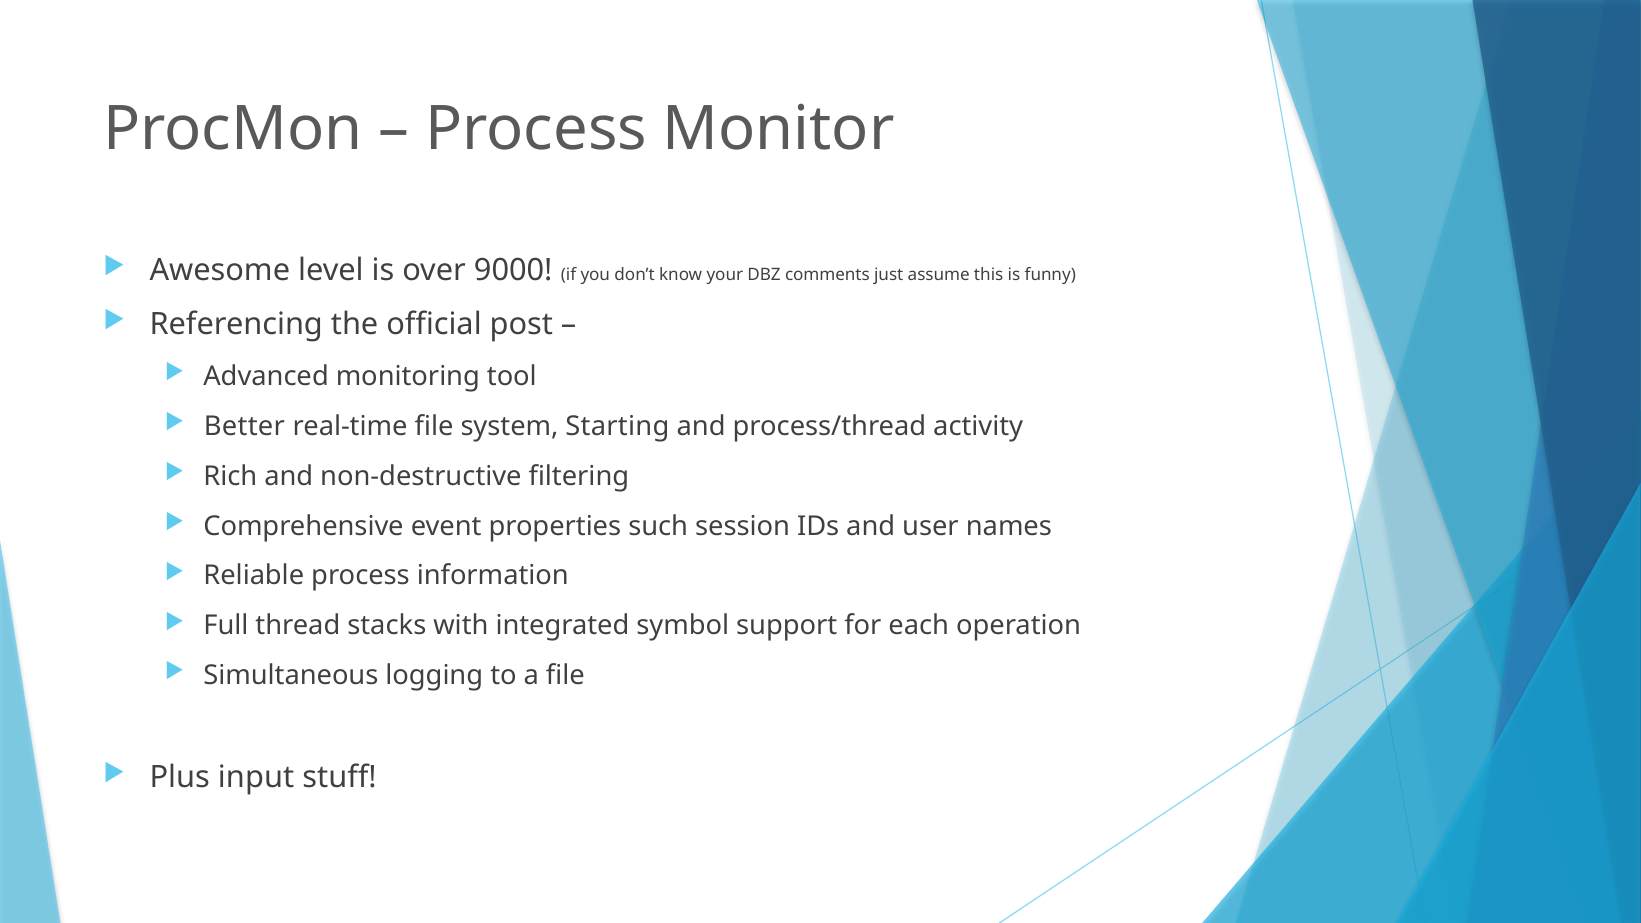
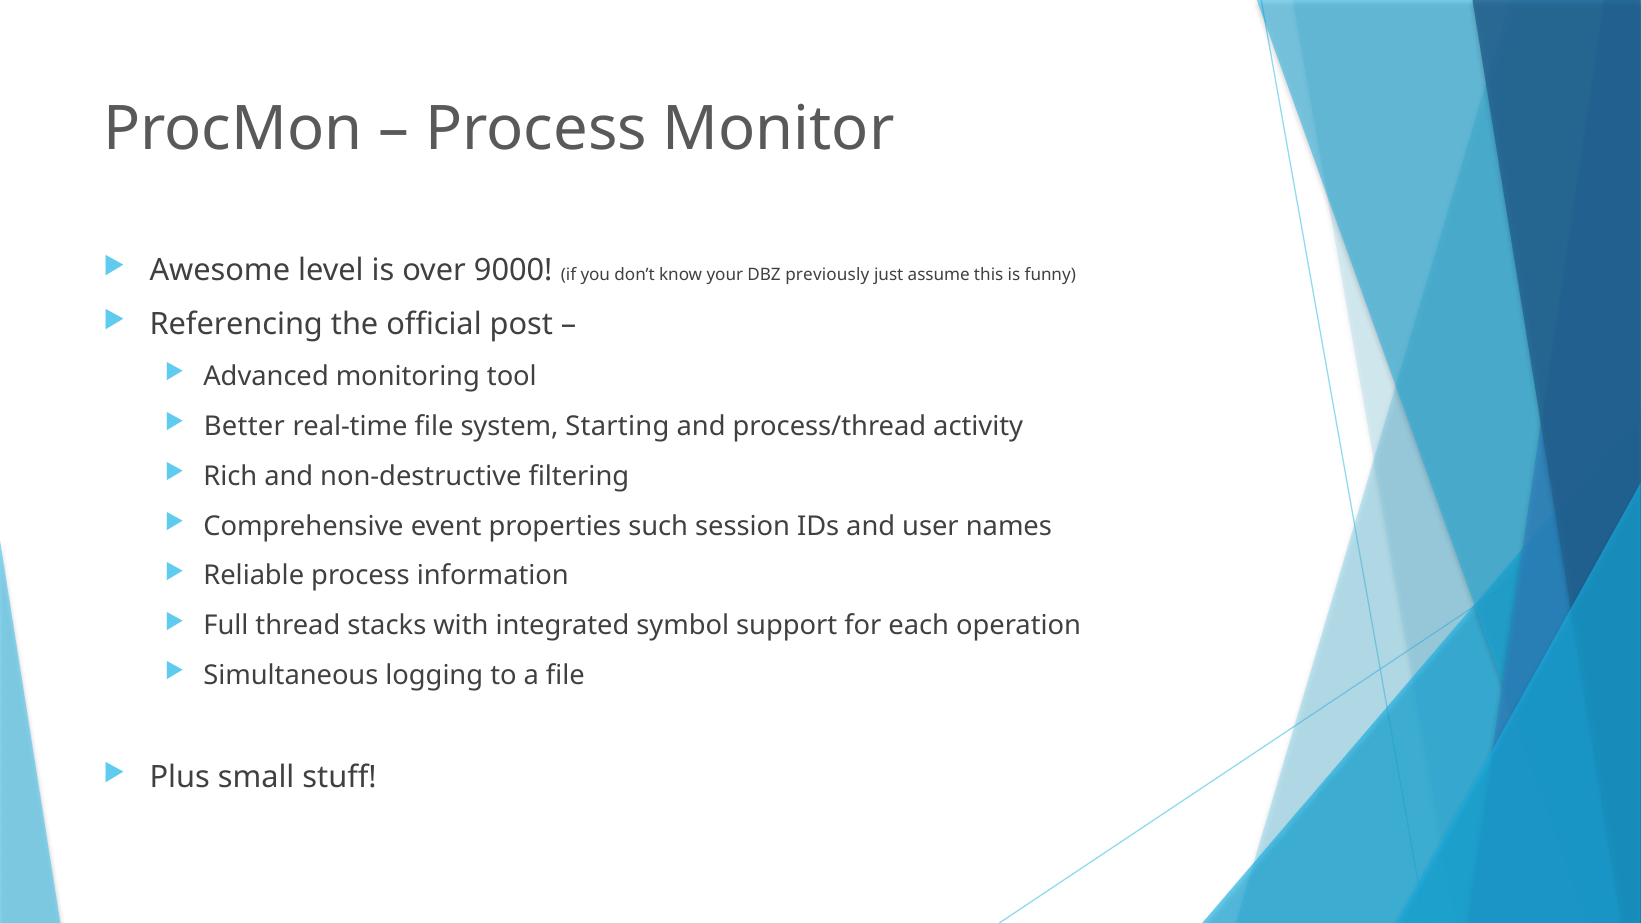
comments: comments -> previously
input: input -> small
